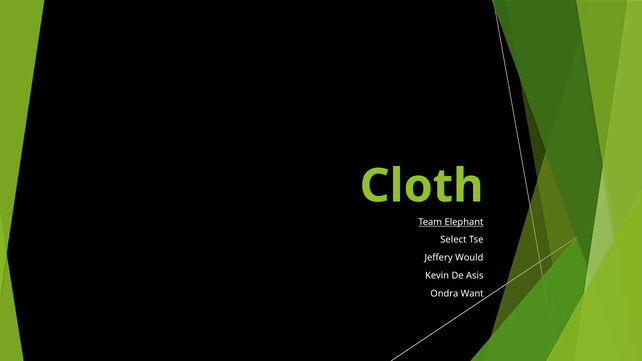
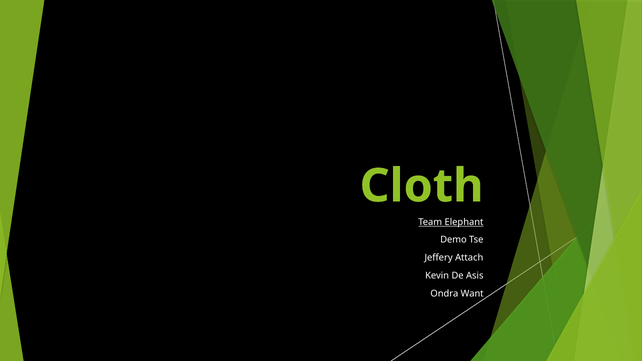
Select: Select -> Demo
Would: Would -> Attach
